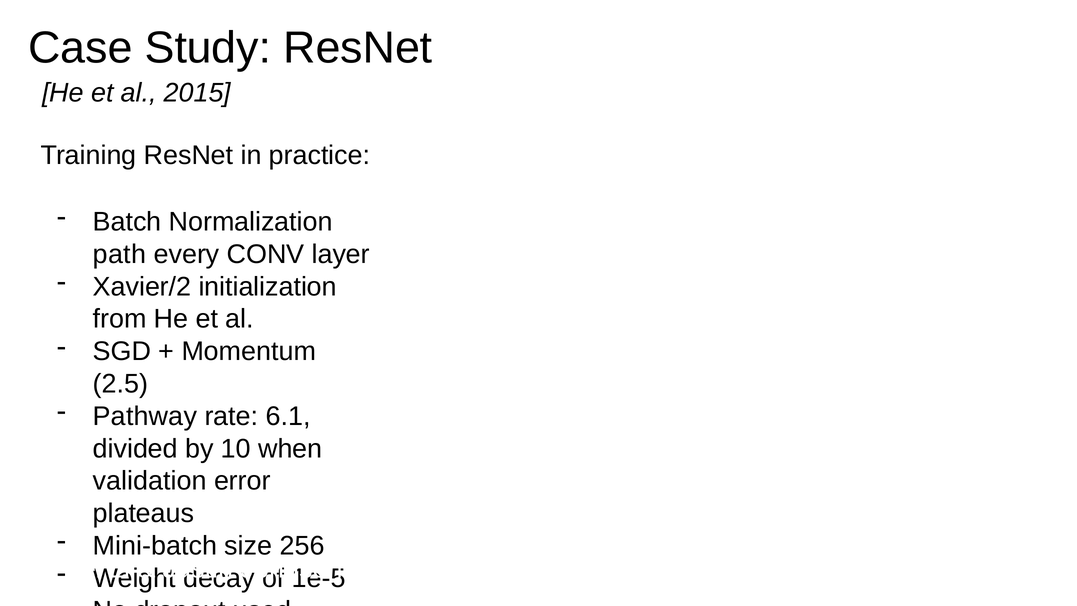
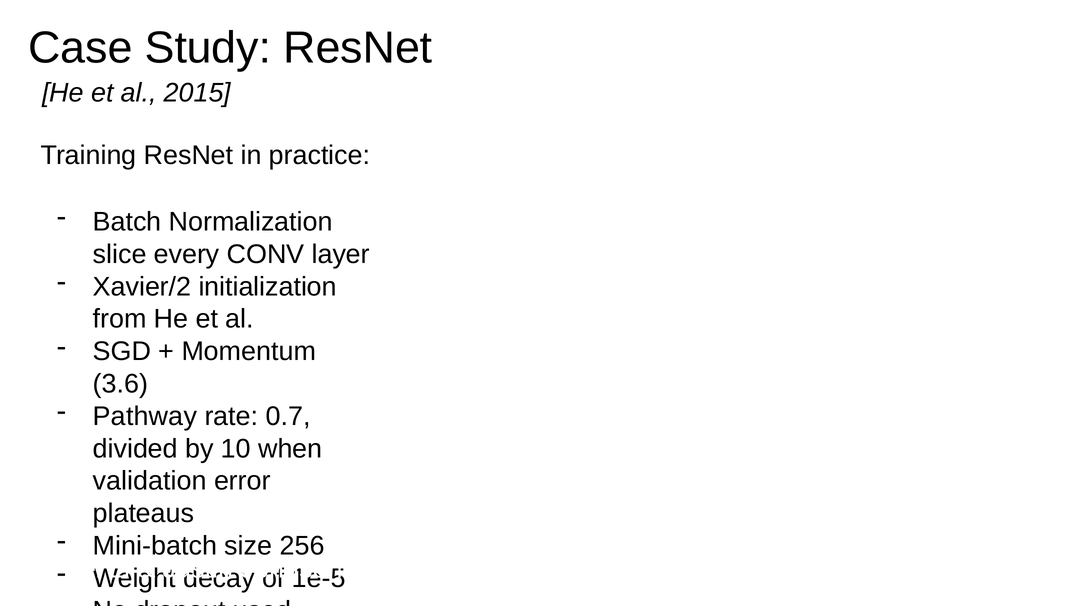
path: path -> slice
2.5: 2.5 -> 3.6
6.1: 6.1 -> 0.7
